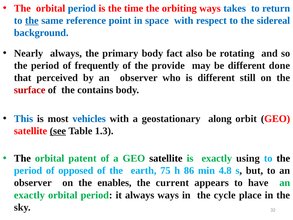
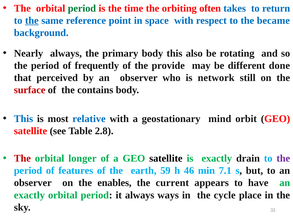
period at (82, 8) colour: blue -> green
orbiting ways: ways -> often
sidereal: sidereal -> became
body fact: fact -> this
is different: different -> network
vehicles: vehicles -> relative
along: along -> mind
see underline: present -> none
1.3: 1.3 -> 2.8
The at (22, 158) colour: black -> red
patent: patent -> longer
using: using -> drain
the at (283, 158) colour: black -> purple
opposed: opposed -> features
75: 75 -> 59
86: 86 -> 46
4.8: 4.8 -> 7.1
